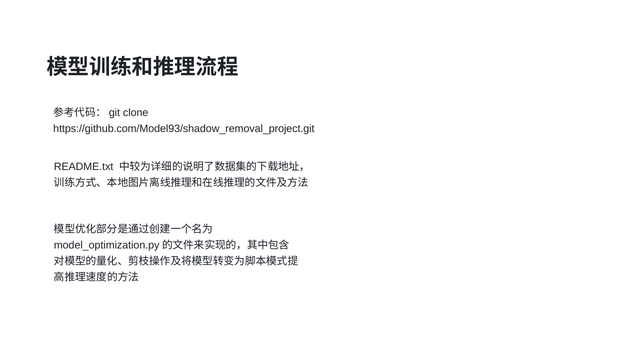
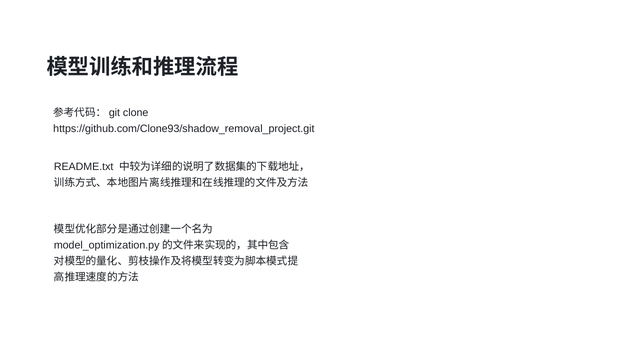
https://github.com/Model93/shadow_removal_project.git: https://github.com/Model93/shadow_removal_project.git -> https://github.com/Clone93/shadow_removal_project.git
